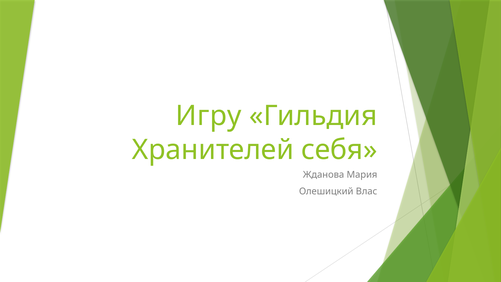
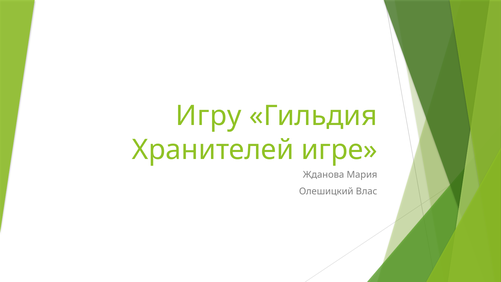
себя: себя -> игре
